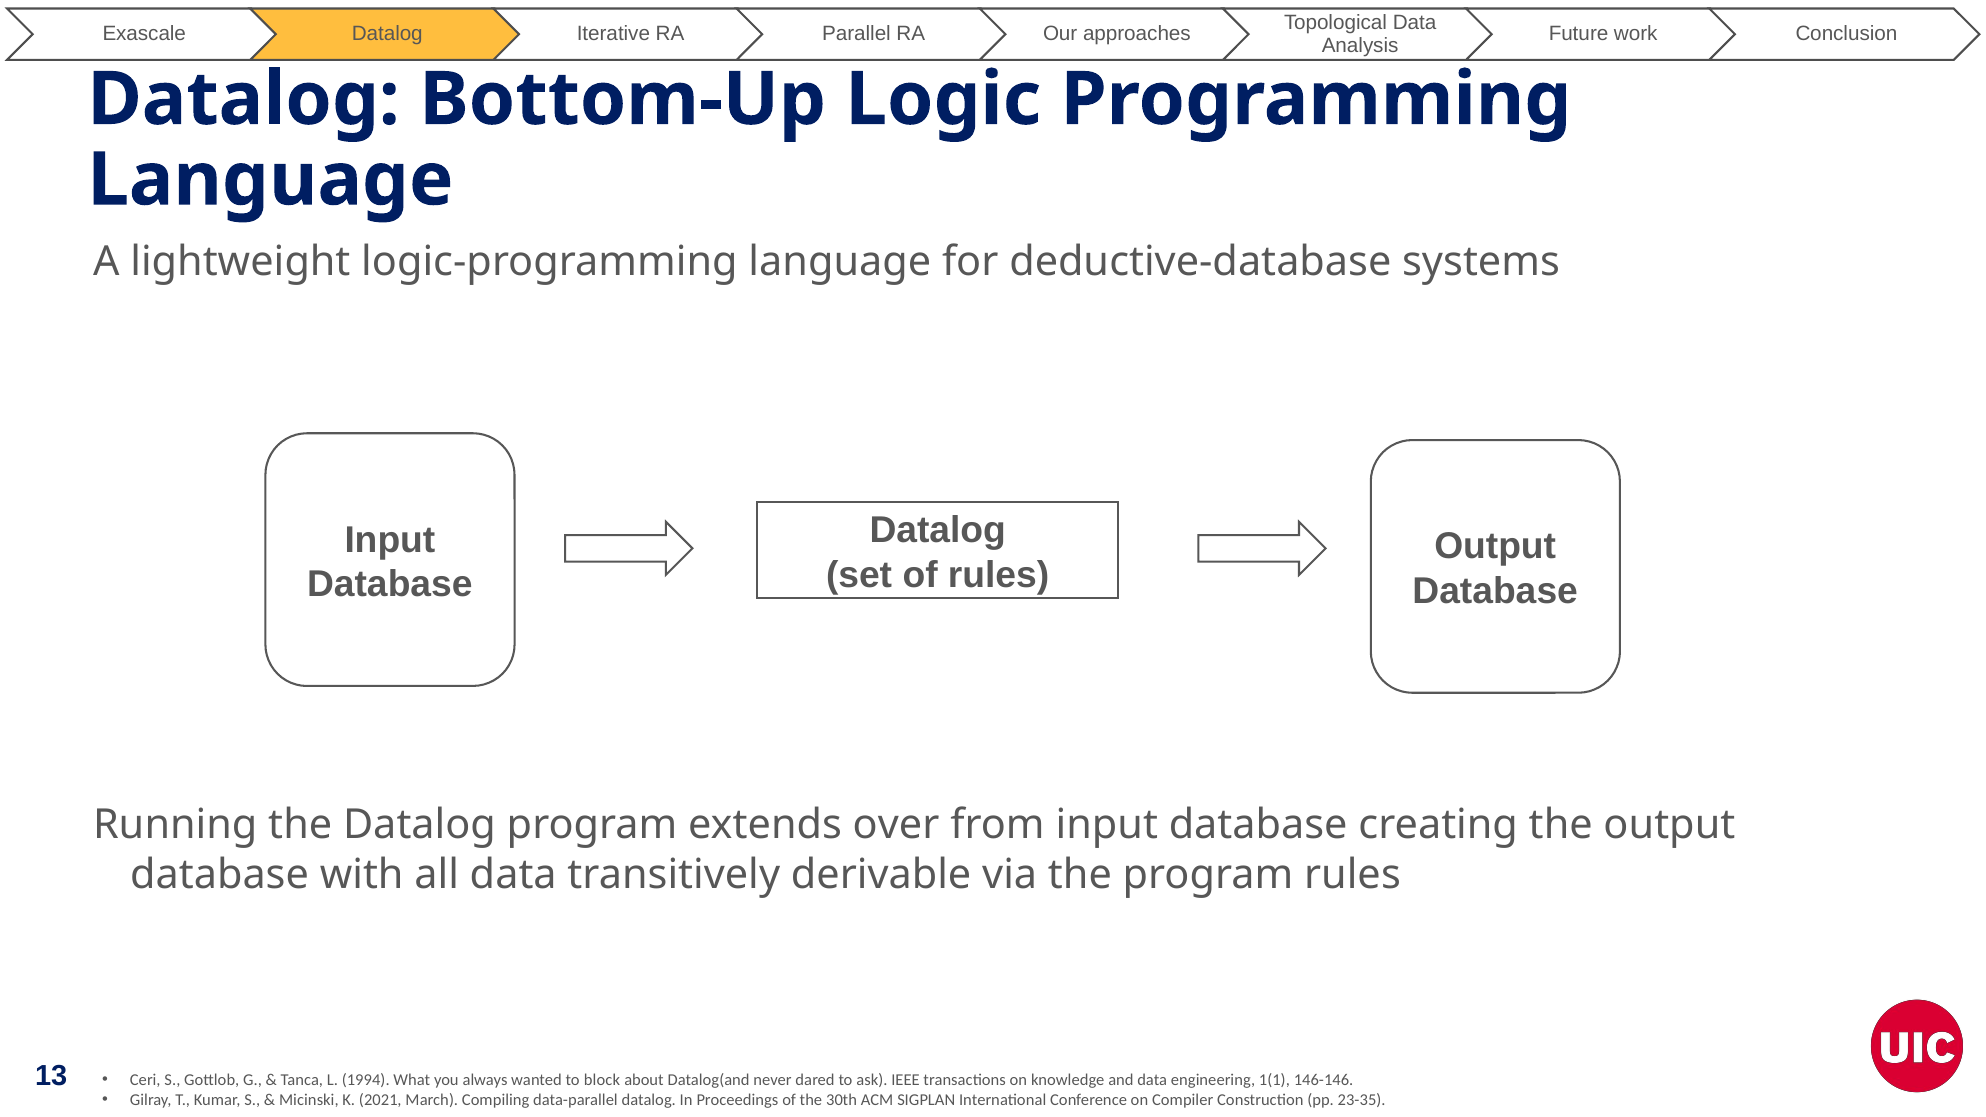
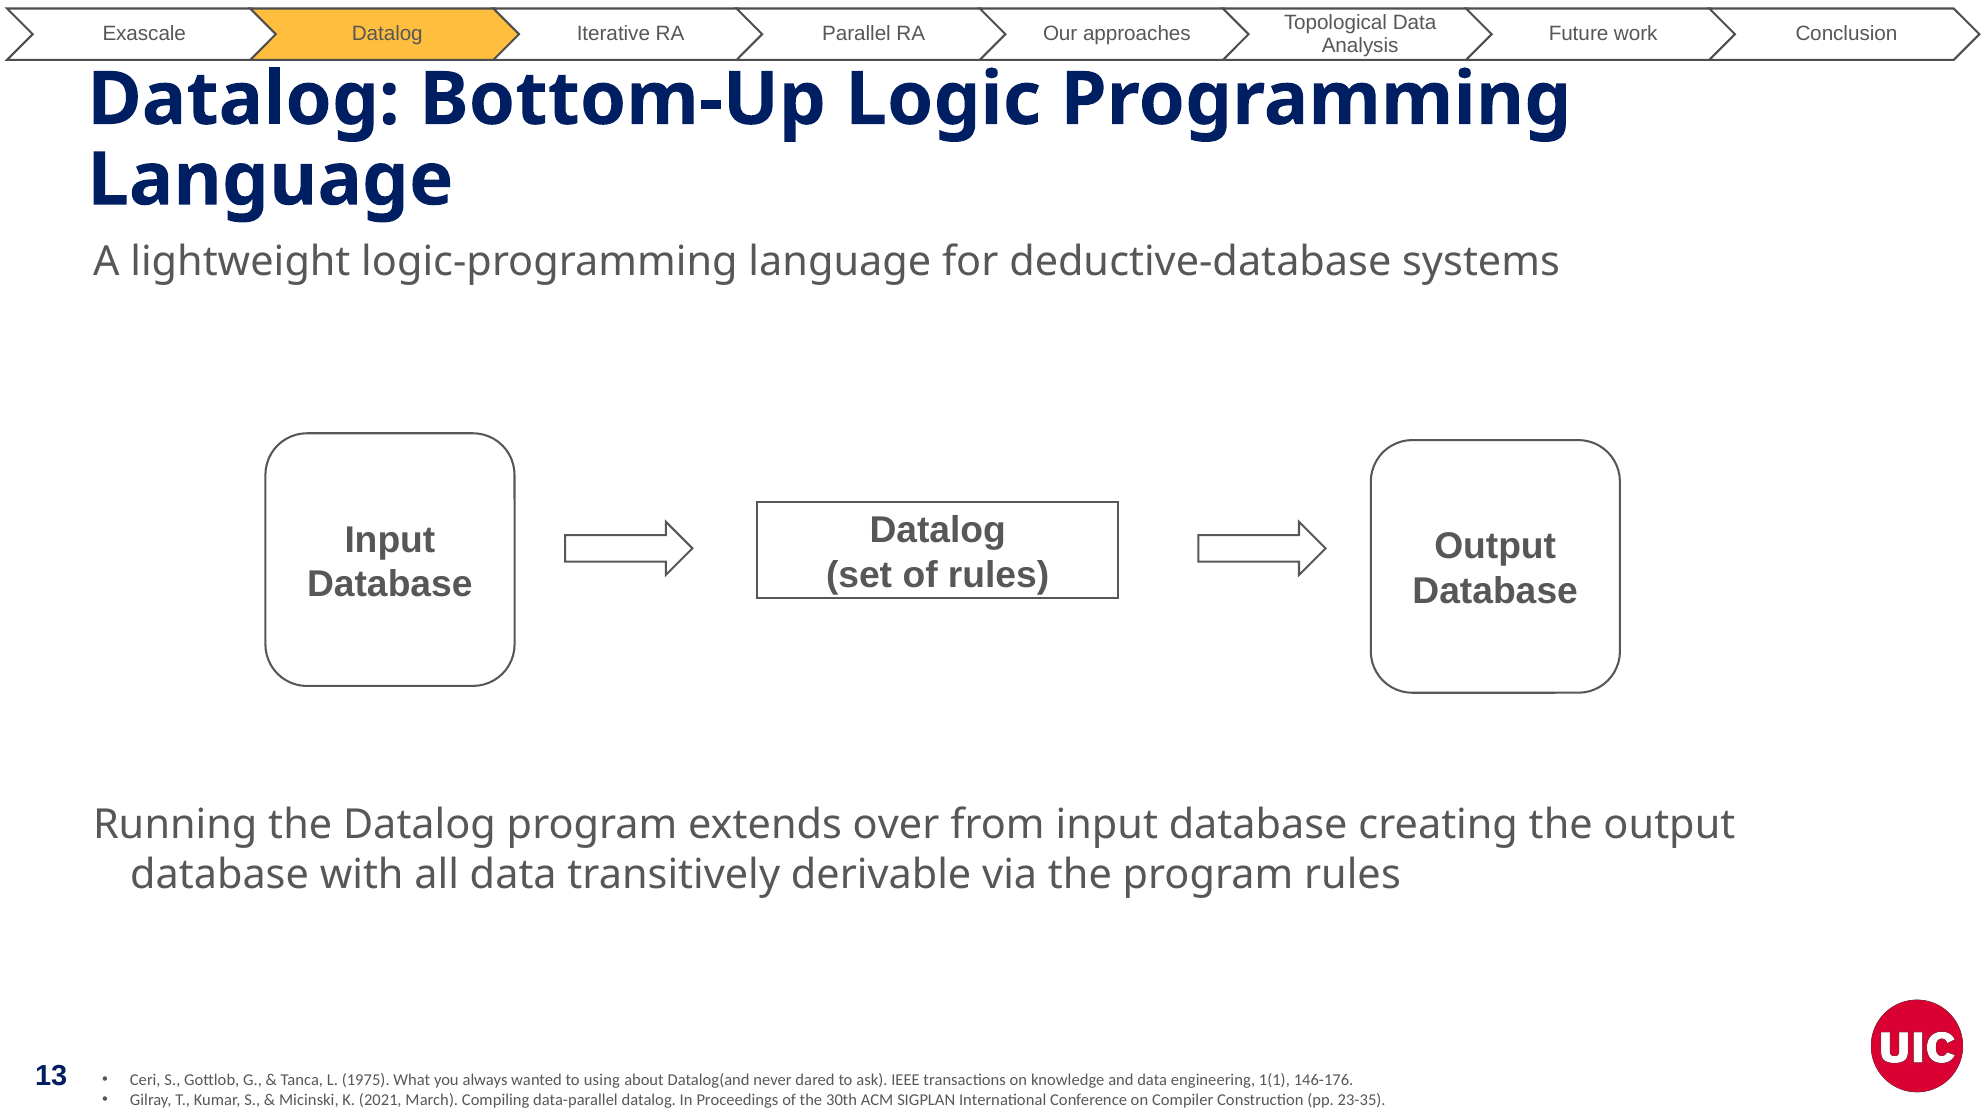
1994: 1994 -> 1975
block: block -> using
146-146: 146-146 -> 146-176
